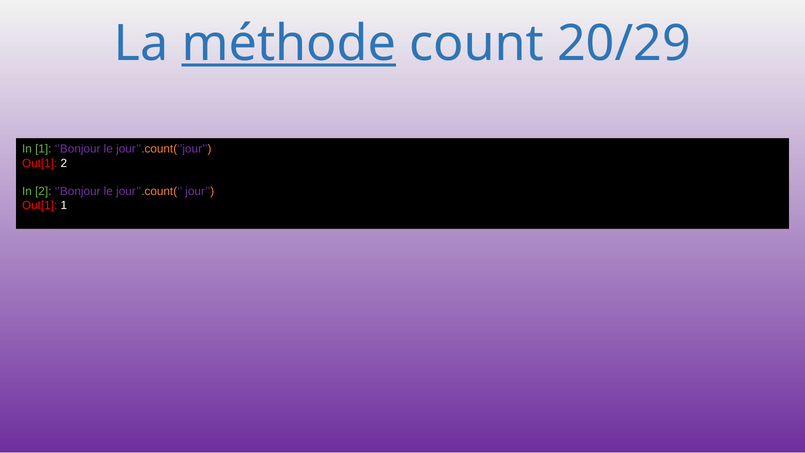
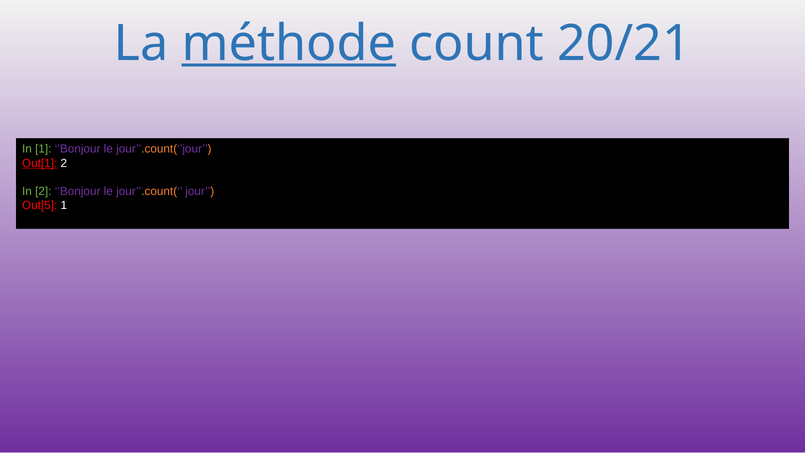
20/29: 20/29 -> 20/21
Out[1 at (40, 163) underline: none -> present
Out[1 at (40, 205): Out[1 -> Out[5
